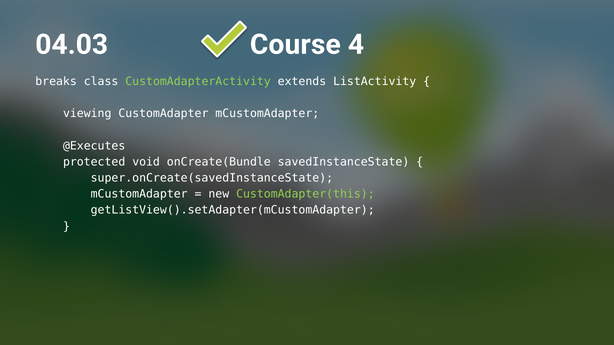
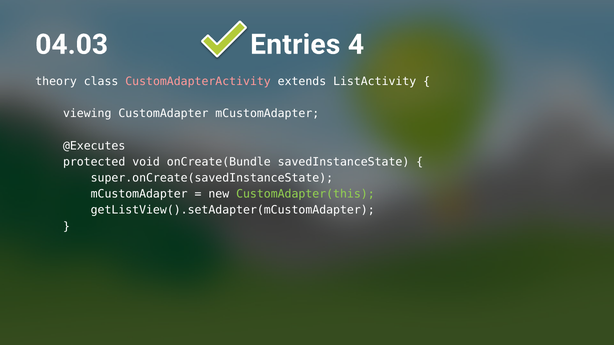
Course: Course -> Entries
breaks: breaks -> theory
CustomAdapterActivity colour: light green -> pink
